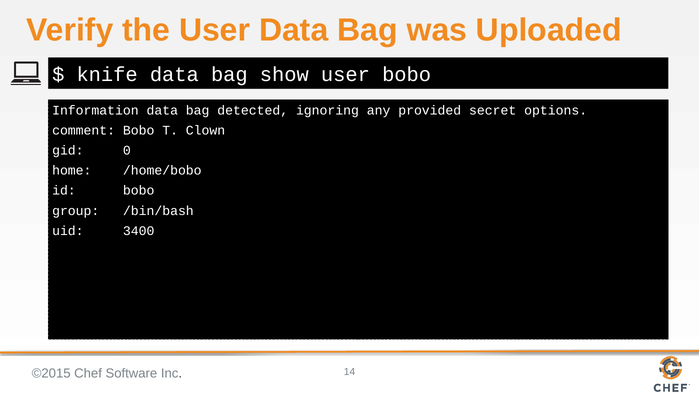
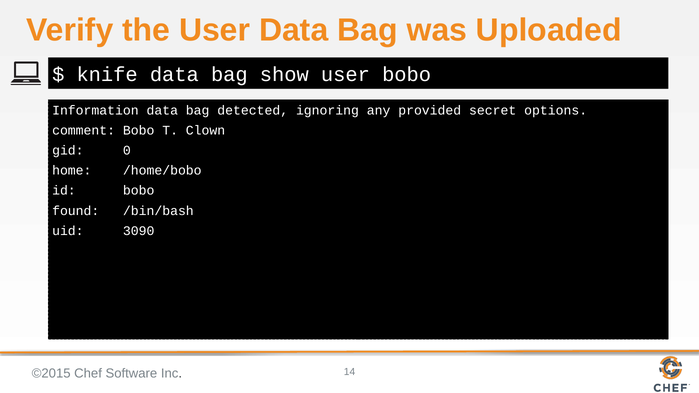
group: group -> found
3400: 3400 -> 3090
